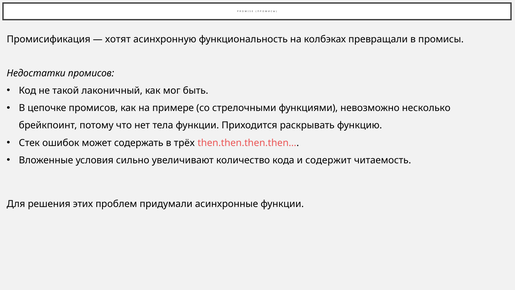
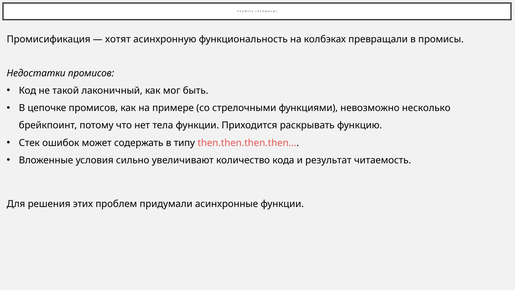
трёх: трёх -> типу
содержит: содержит -> результат
